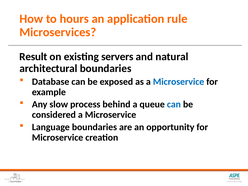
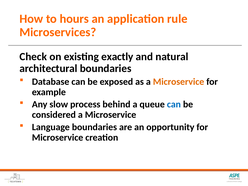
Result: Result -> Check
servers: servers -> exactly
Microservice at (179, 82) colour: blue -> orange
